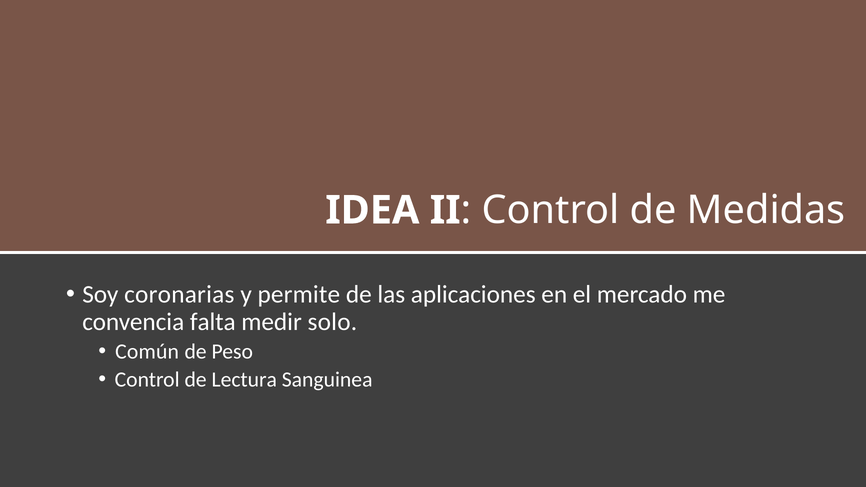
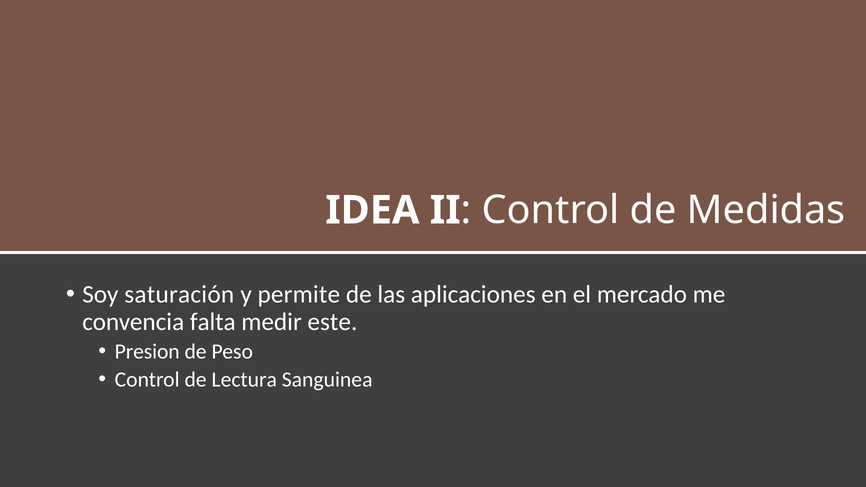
coronarias: coronarias -> saturación
solo: solo -> este
Común: Común -> Presion
